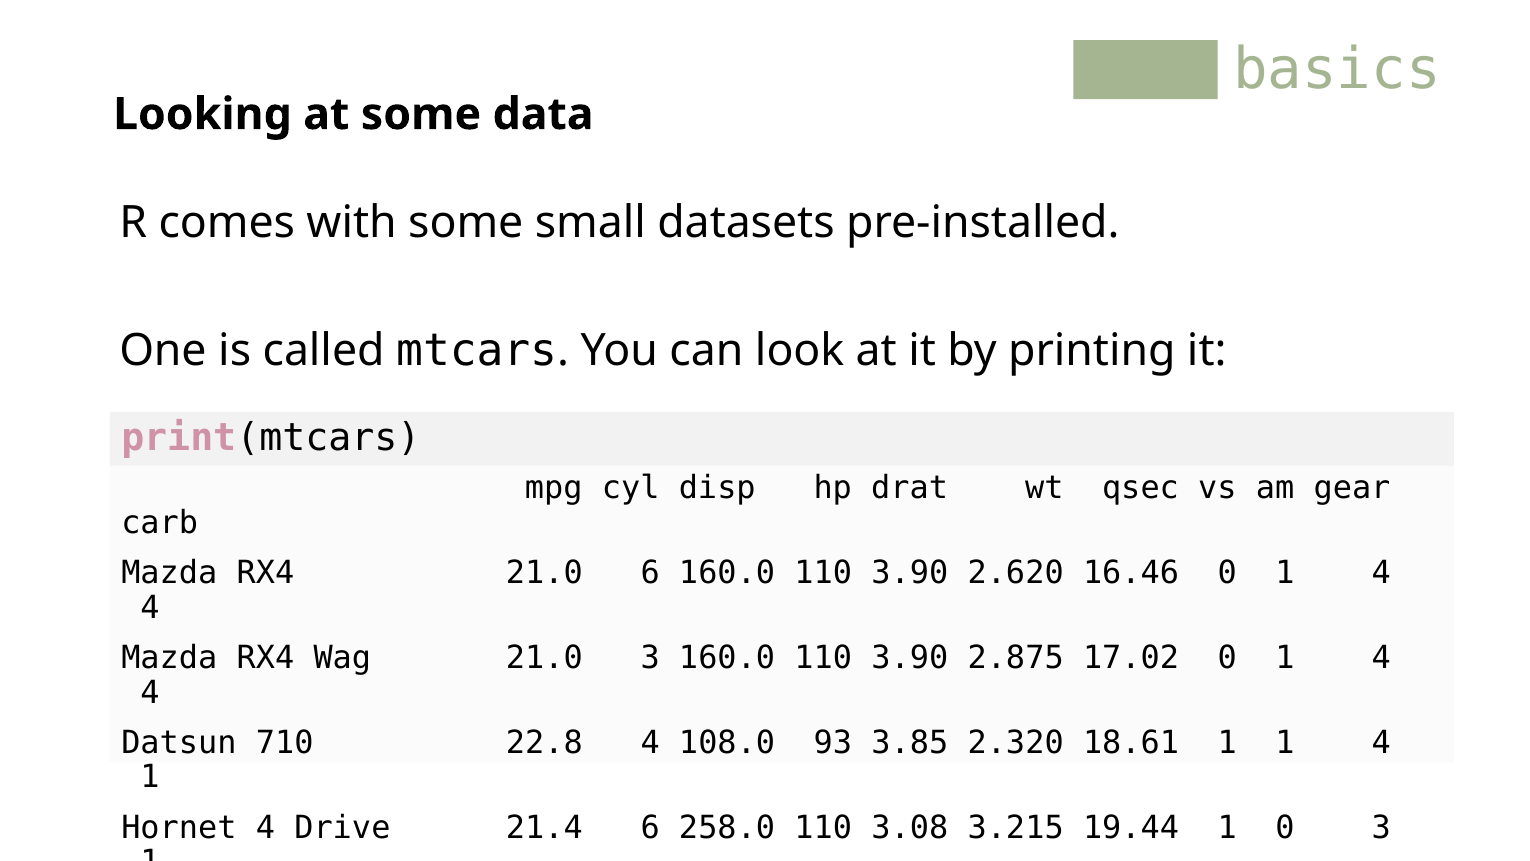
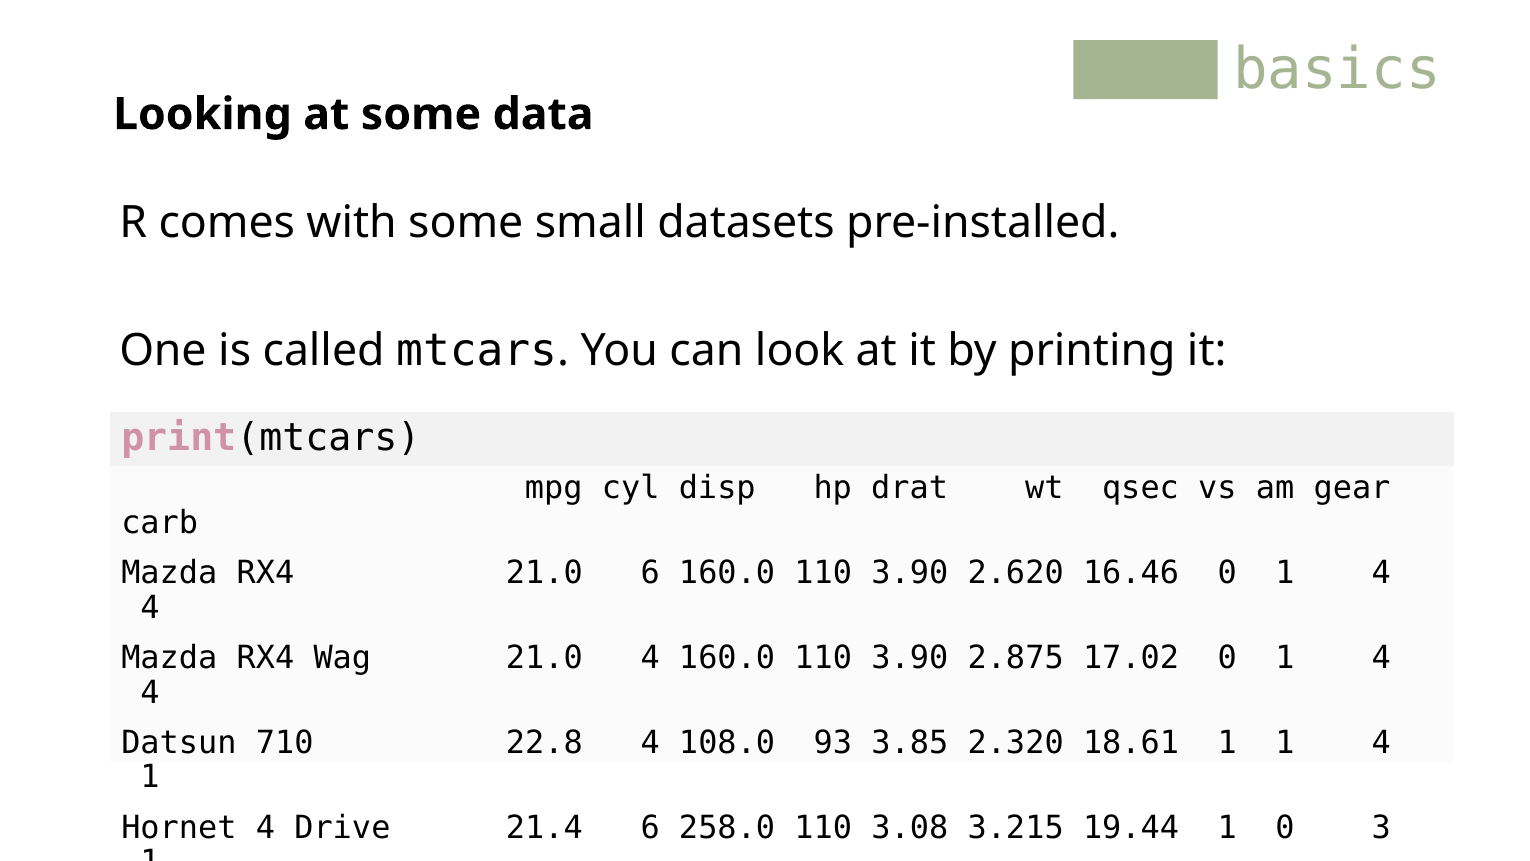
21.0 3: 3 -> 4
